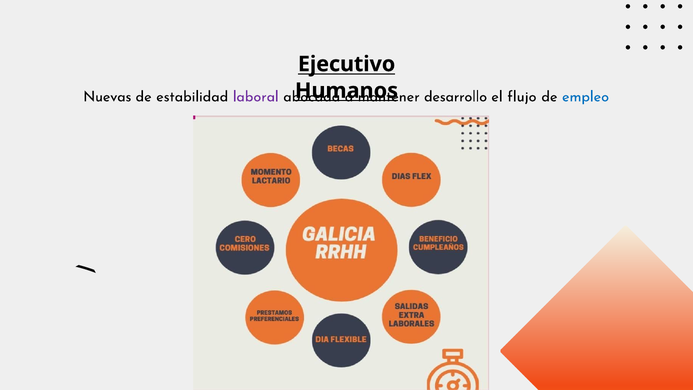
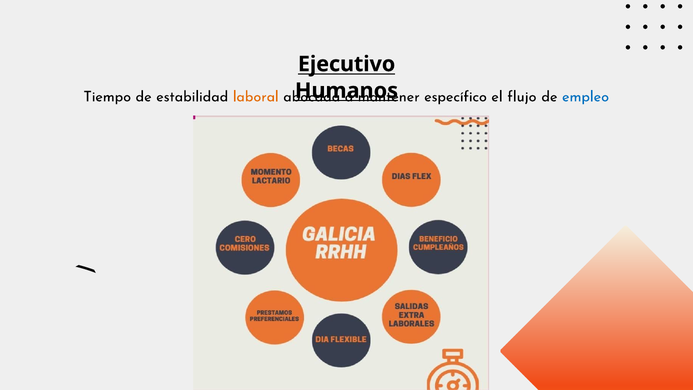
Nuevas: Nuevas -> Tiempo
laboral colour: purple -> orange
desarrollo: desarrollo -> específico
